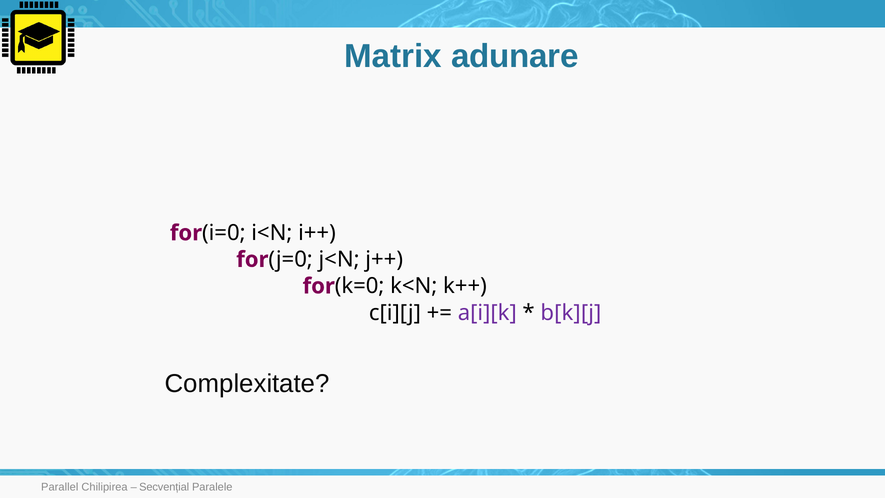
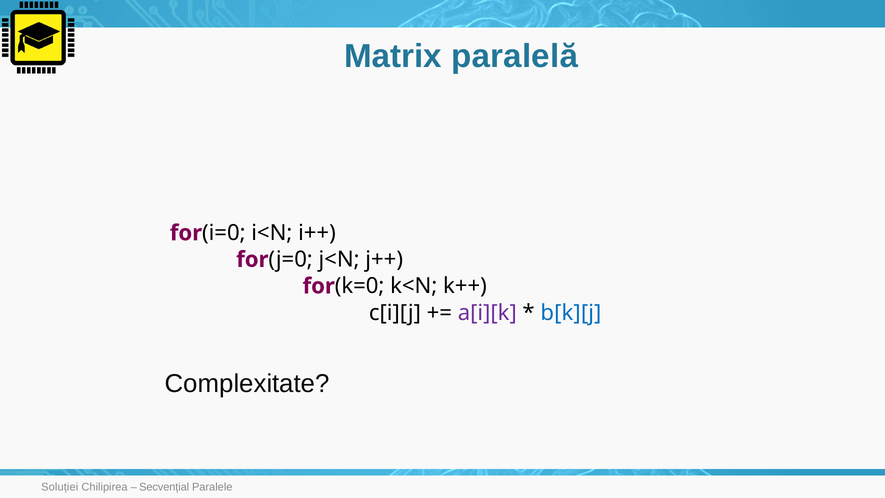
adunare: adunare -> paralelă
b[k][j colour: purple -> blue
Parallel: Parallel -> Soluției
